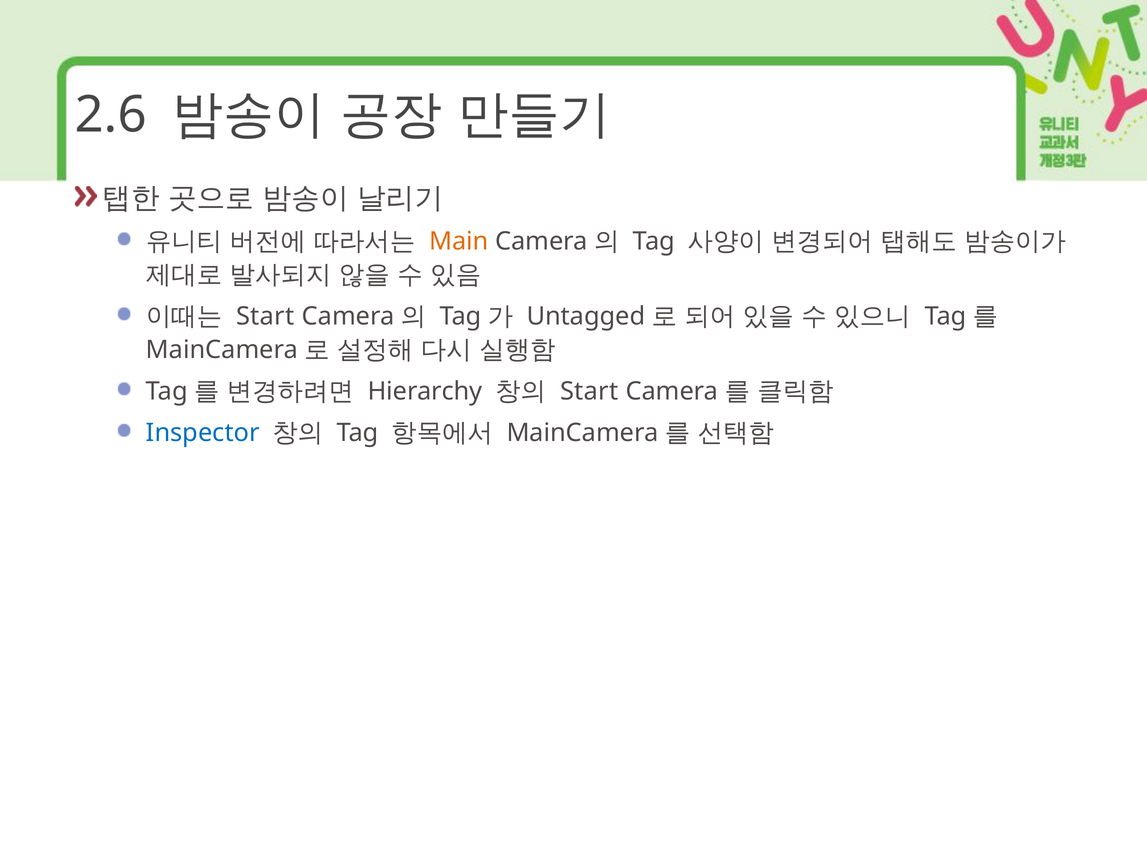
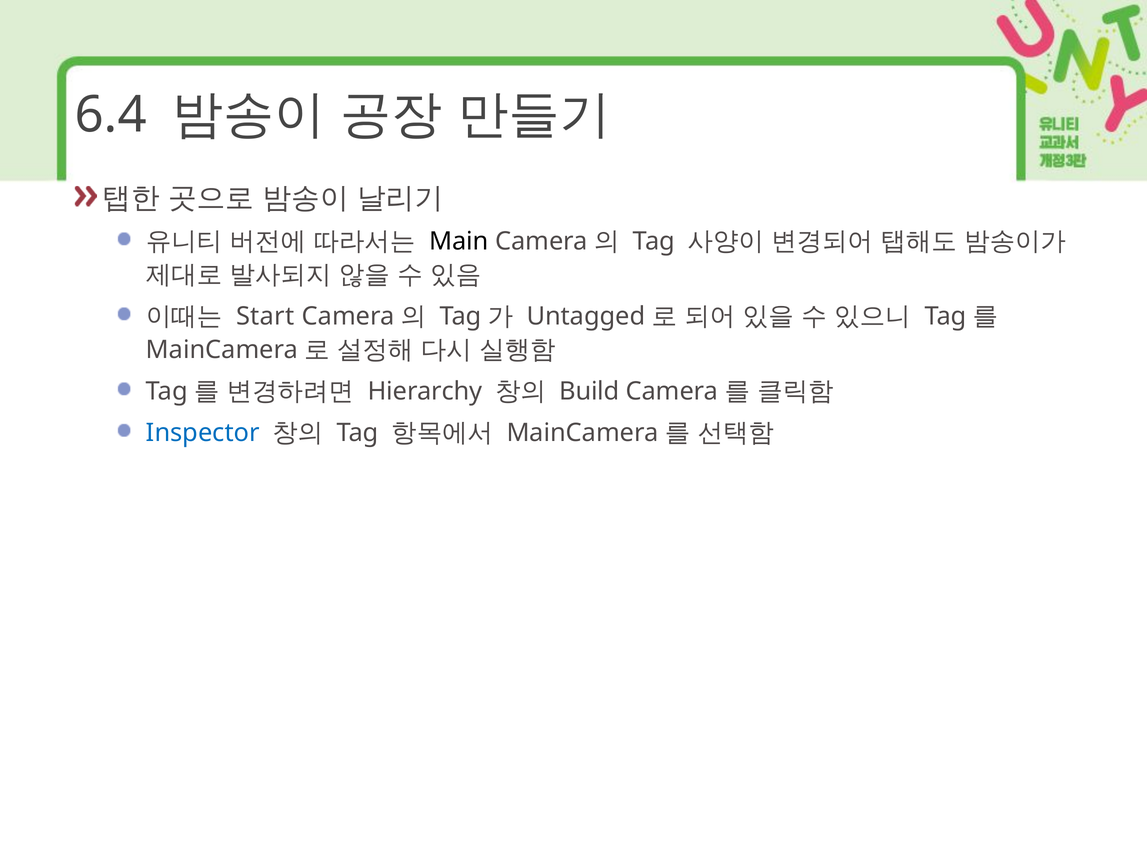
2.6: 2.6 -> 6.4
Main colour: orange -> black
Start at (589, 392): Start -> Build
